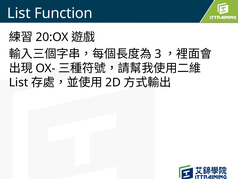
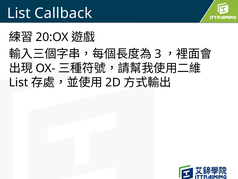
Function: Function -> Callback
